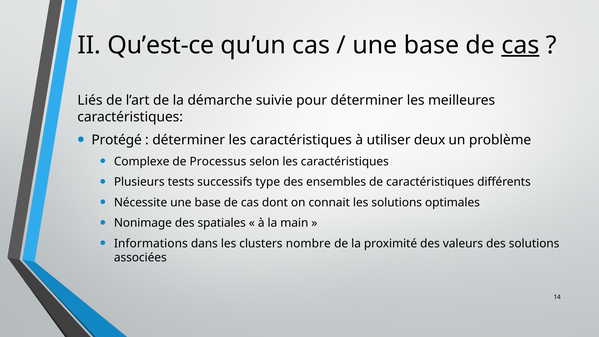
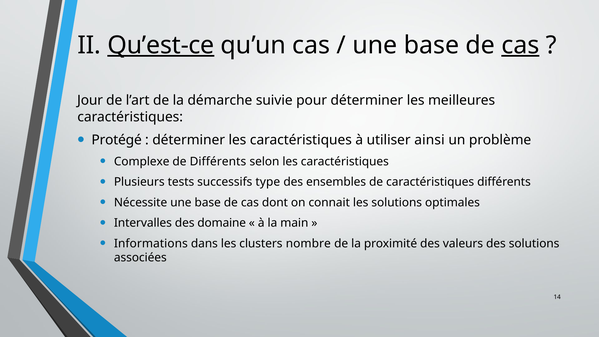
Qu’est-ce underline: none -> present
Liés: Liés -> Jour
deux: deux -> ainsi
de Processus: Processus -> Différents
Nonimage: Nonimage -> Intervalles
spatiales: spatiales -> domaine
